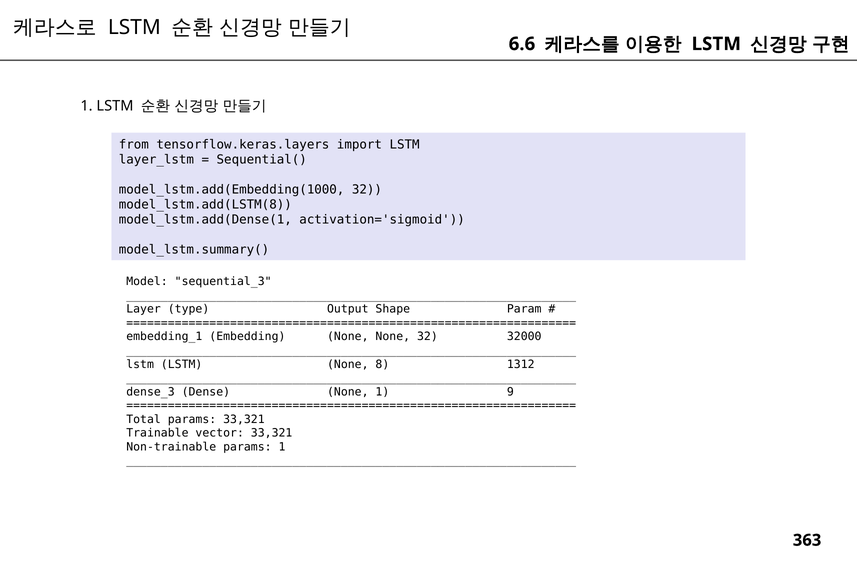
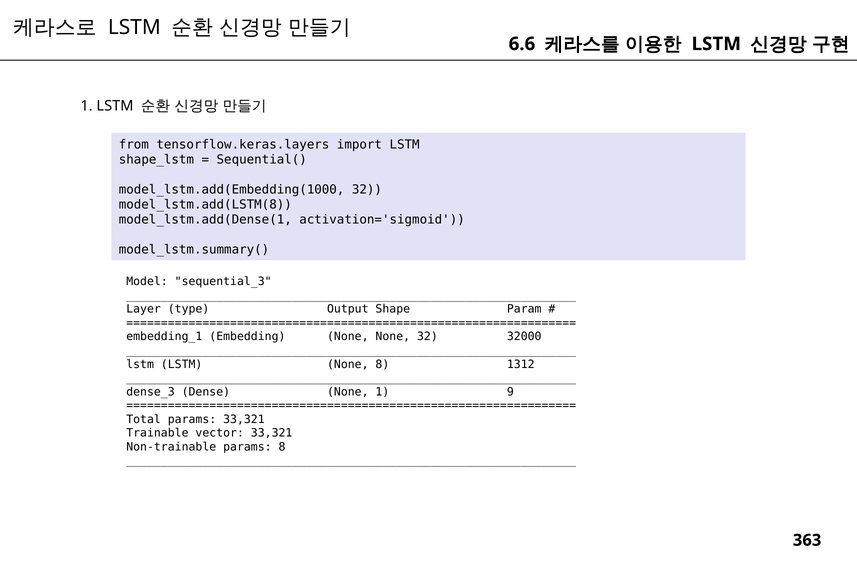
layer_lstm: layer_lstm -> shape_lstm
params 1: 1 -> 8
